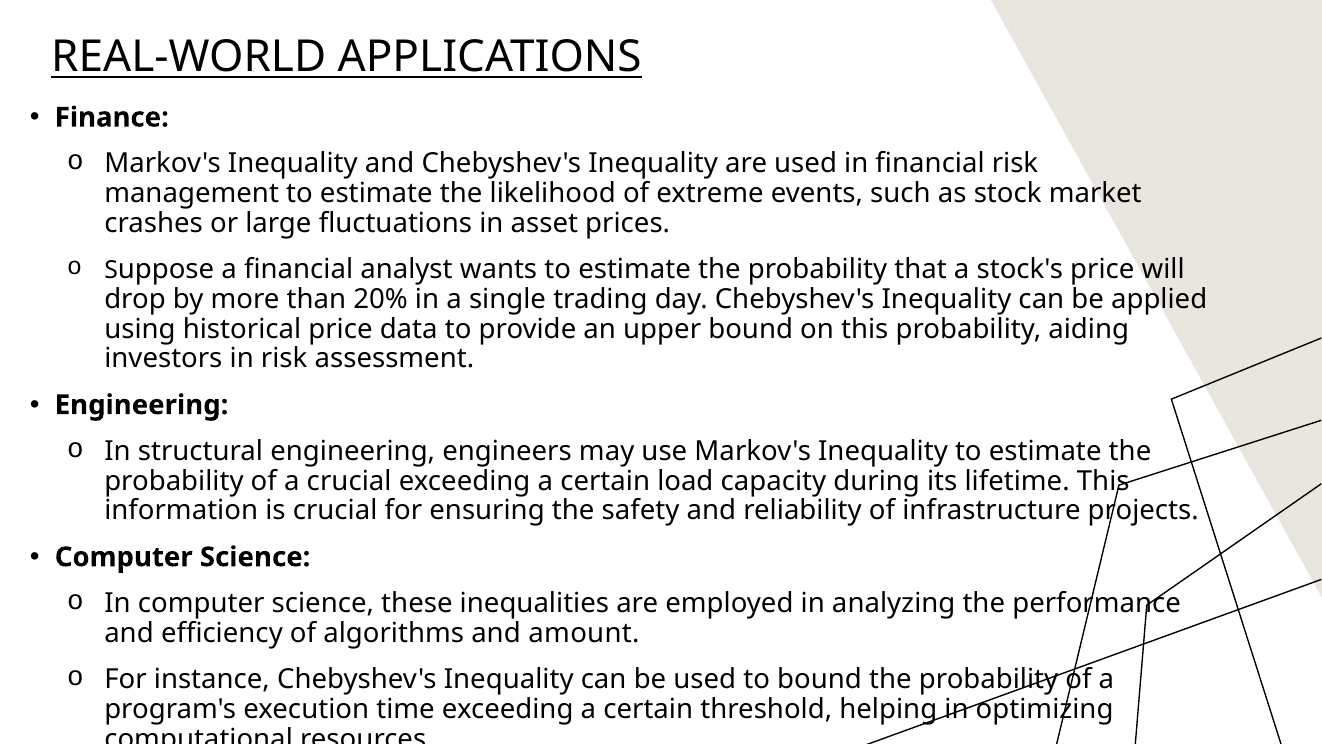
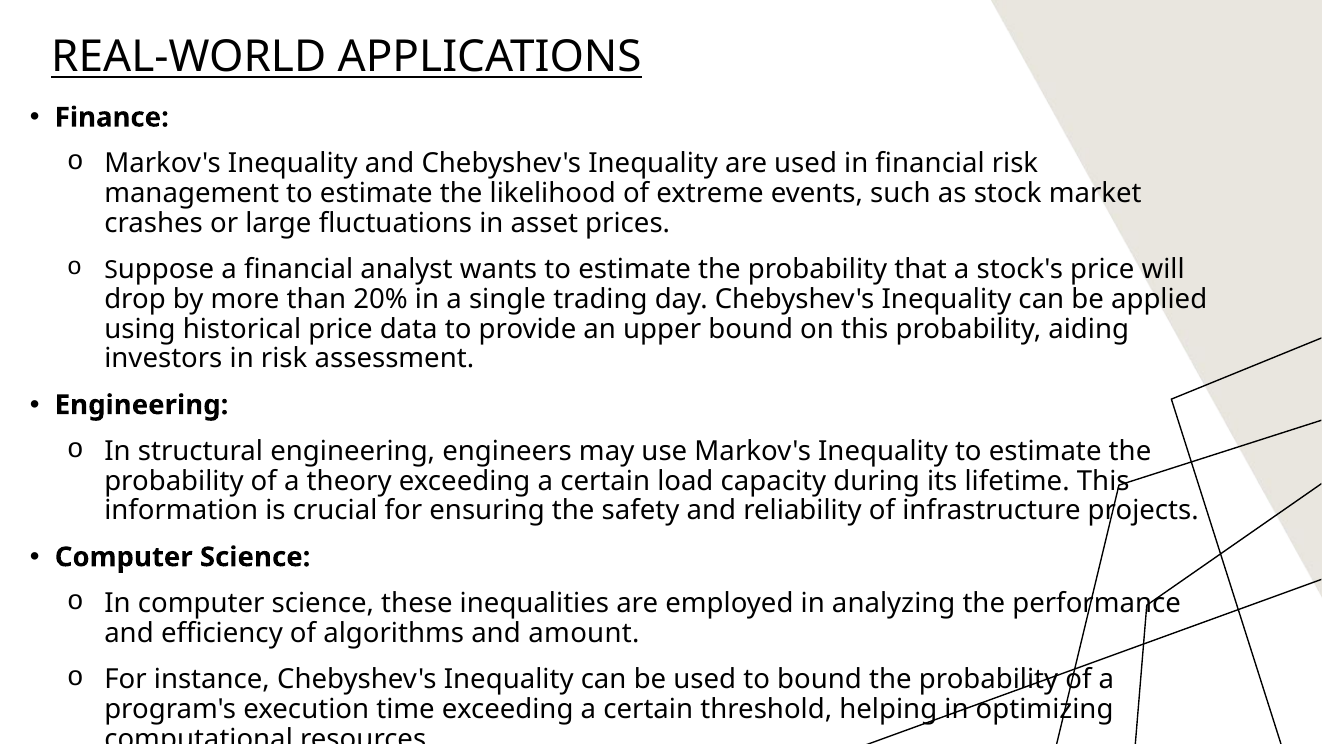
a crucial: crucial -> theory
